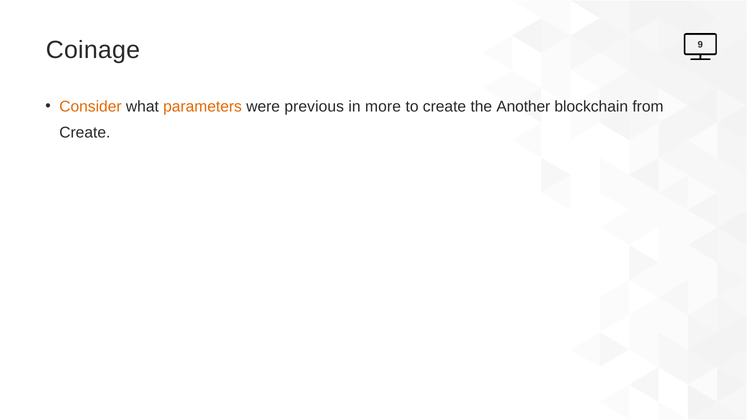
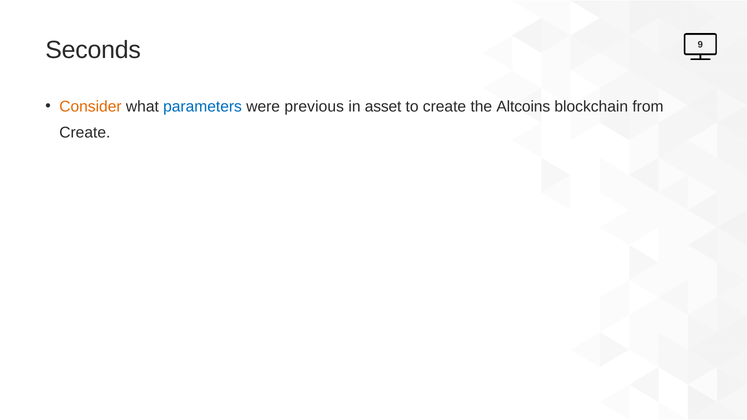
Coinage: Coinage -> Seconds
parameters colour: orange -> blue
more: more -> asset
Another: Another -> Altcoins
